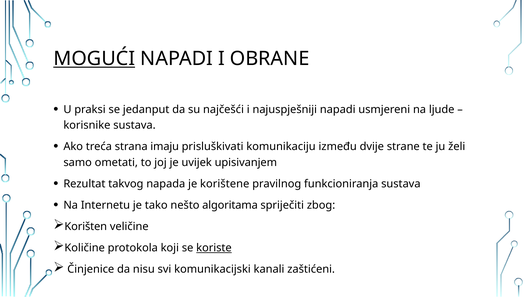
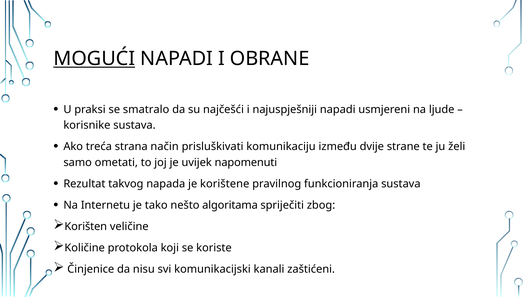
jedanput: jedanput -> smatralo
imaju: imaju -> način
upisivanjem: upisivanjem -> napomenuti
koriste underline: present -> none
